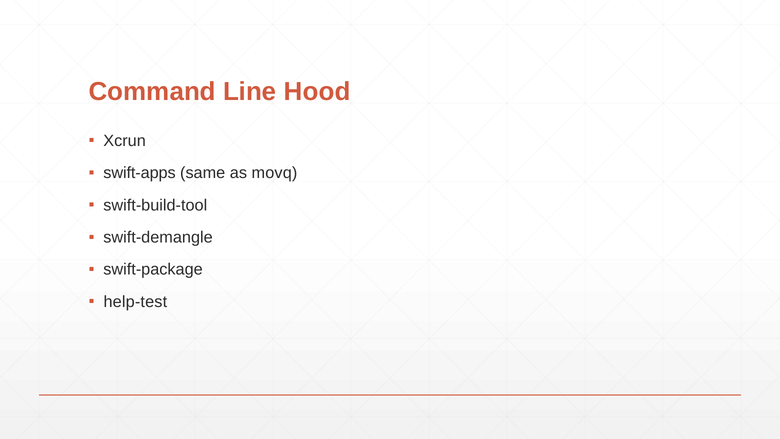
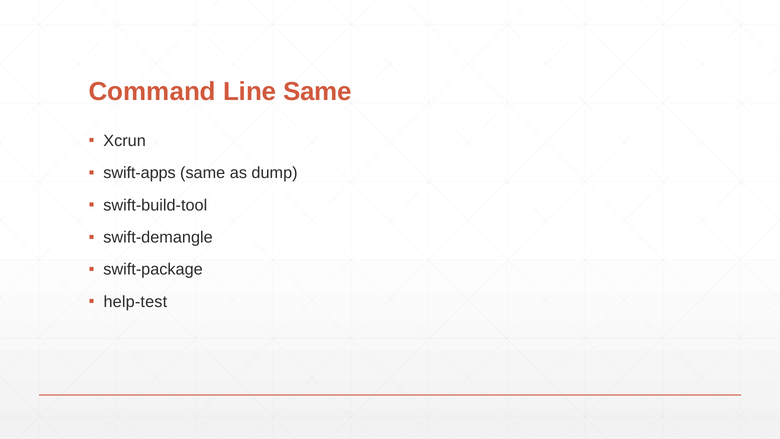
Line Hood: Hood -> Same
movq: movq -> dump
